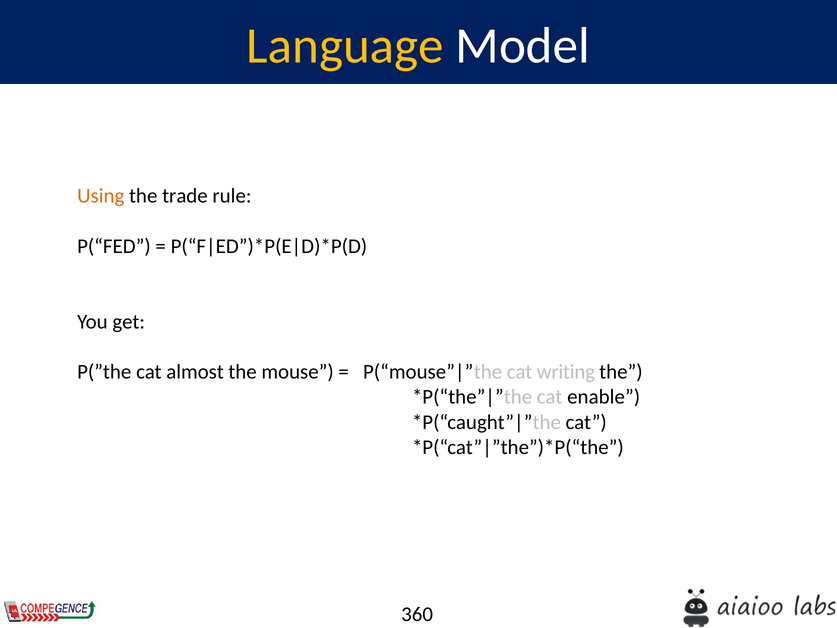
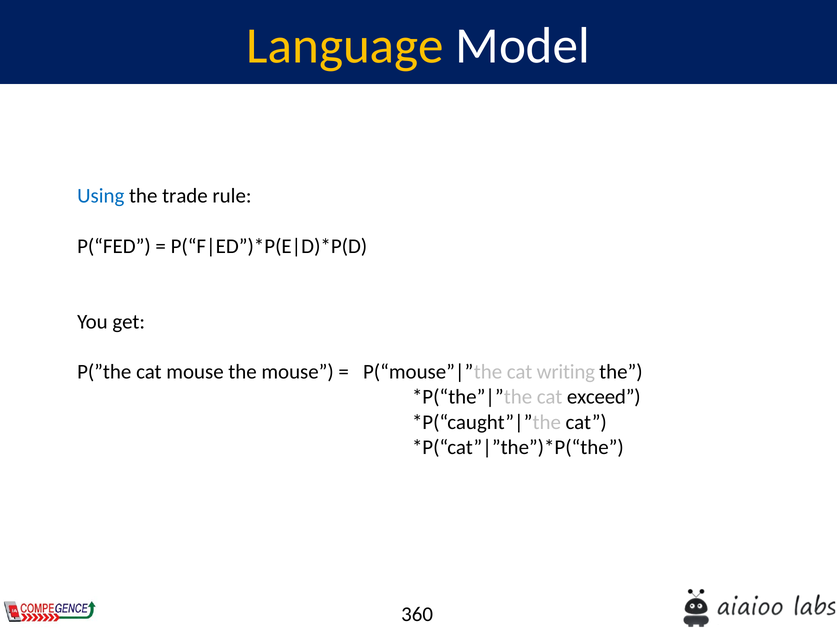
Using colour: orange -> blue
cat almost: almost -> mouse
enable: enable -> exceed
